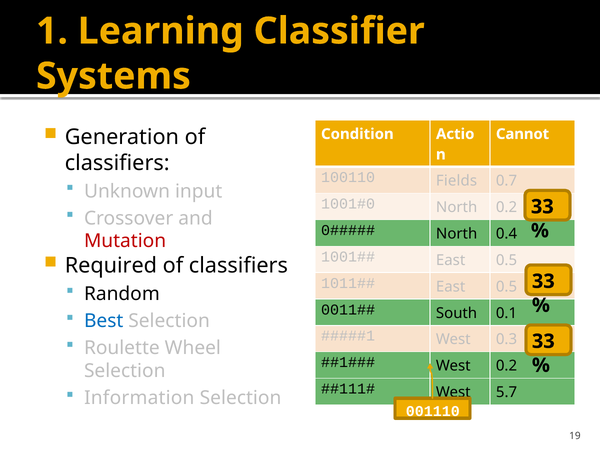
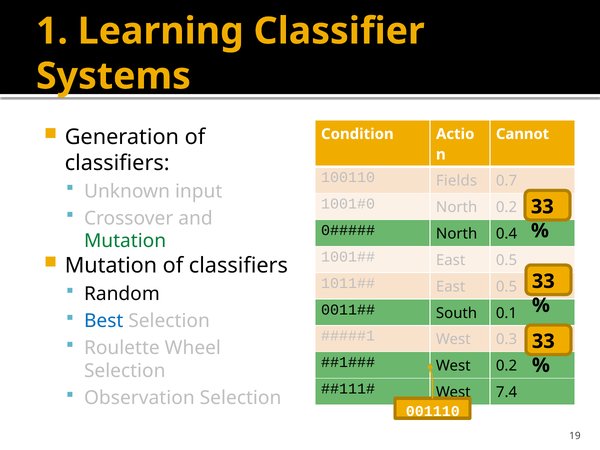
Mutation at (125, 241) colour: red -> green
Required at (111, 266): Required -> Mutation
5.7: 5.7 -> 7.4
Information: Information -> Observation
